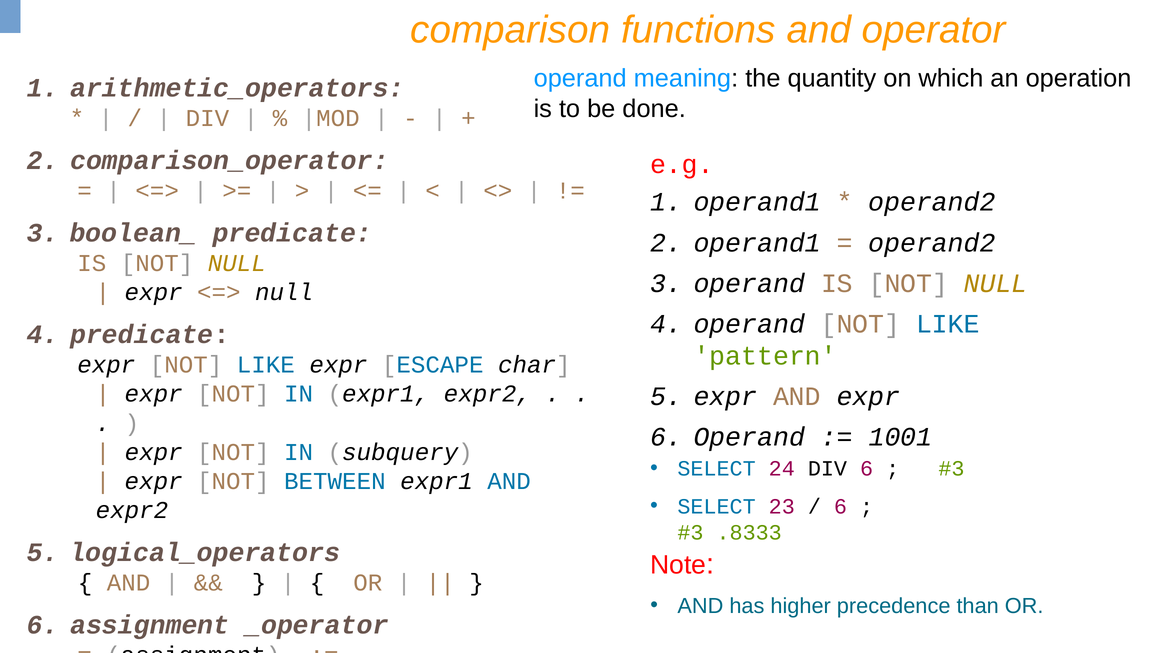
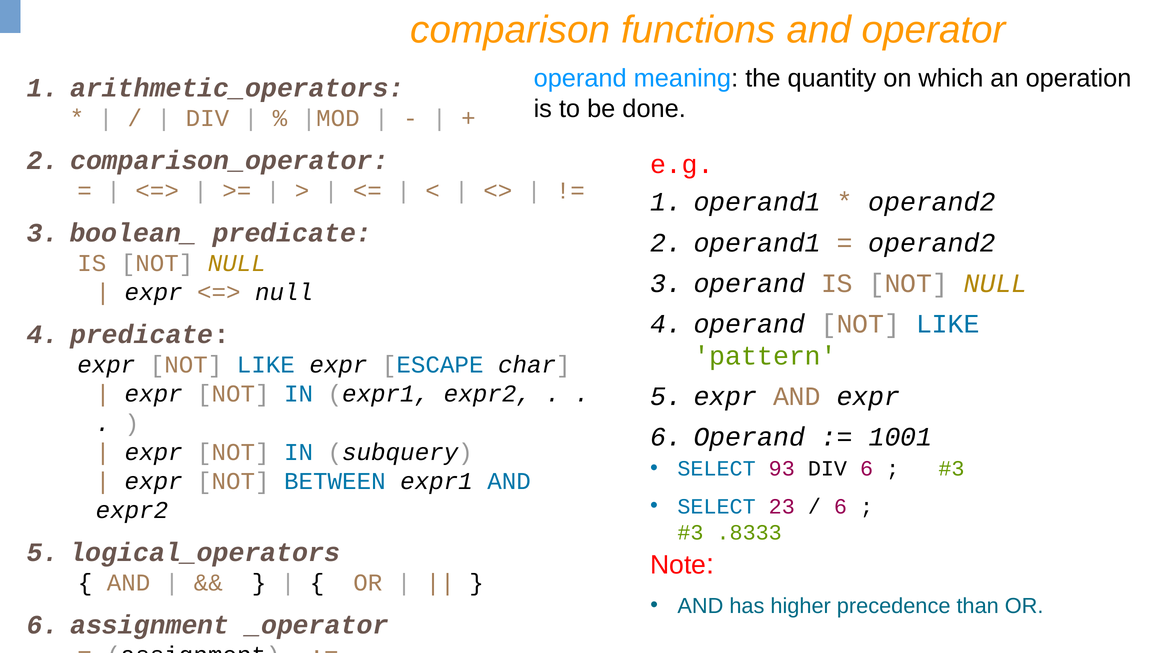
24: 24 -> 93
